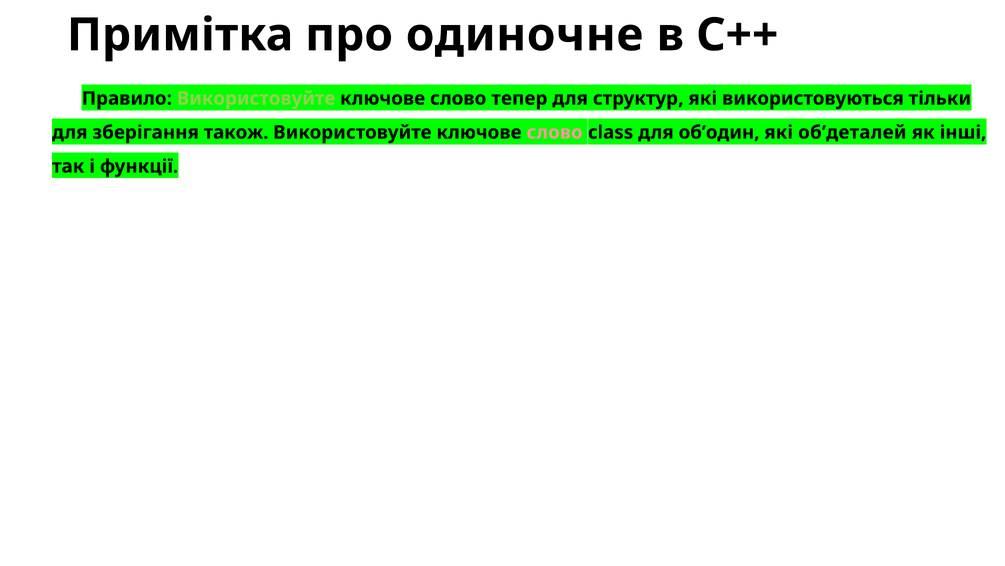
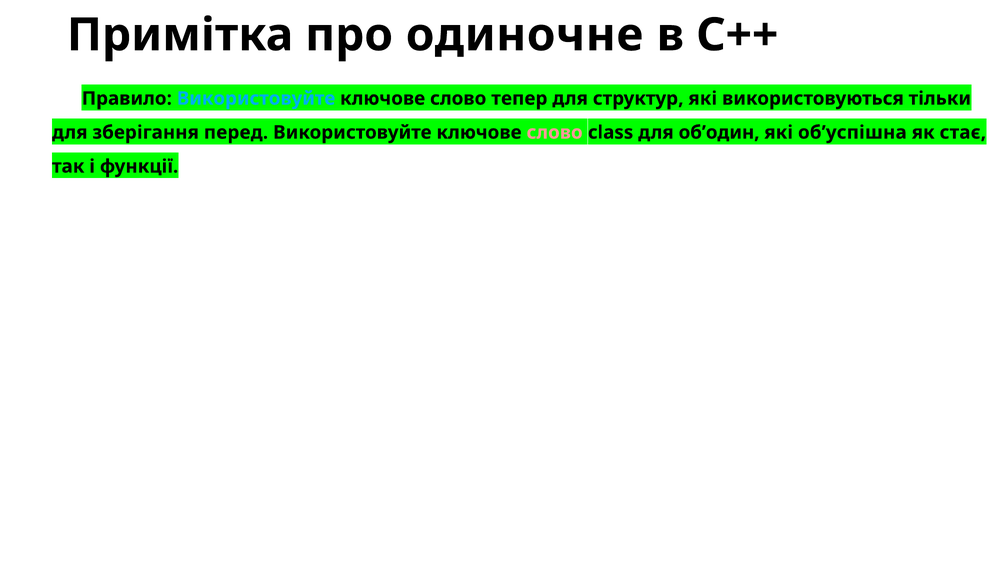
Використовуйте at (256, 98) colour: light green -> light blue
також: також -> перед
об’деталей: об’деталей -> об’успішна
інші: інші -> стає
